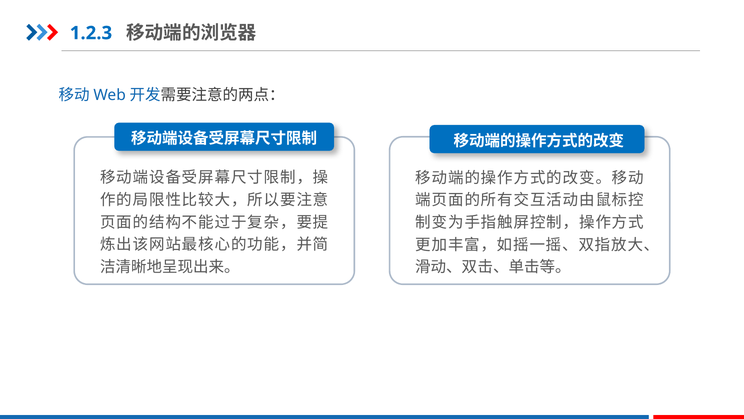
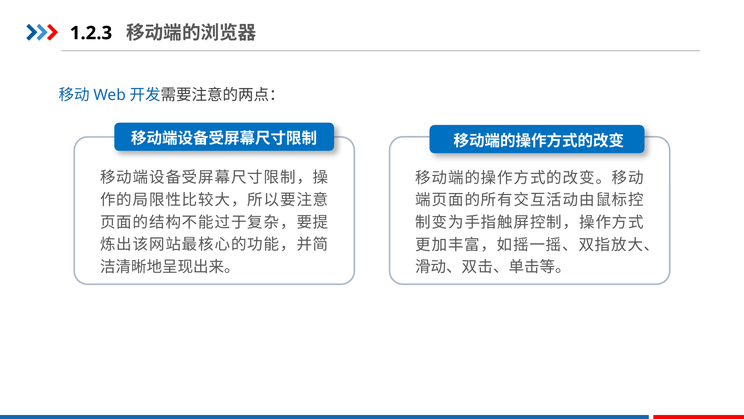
1.2.3 colour: blue -> black
